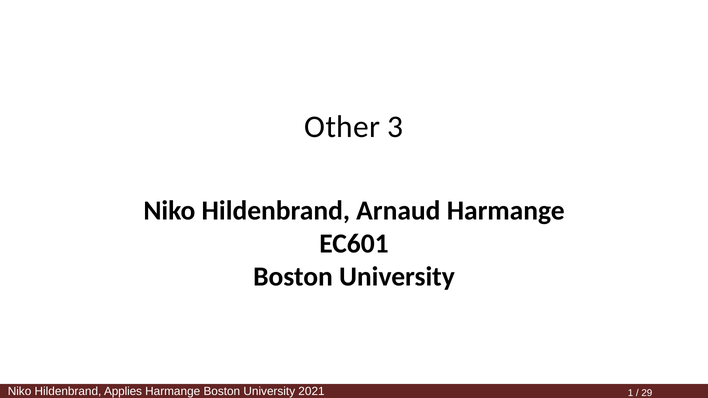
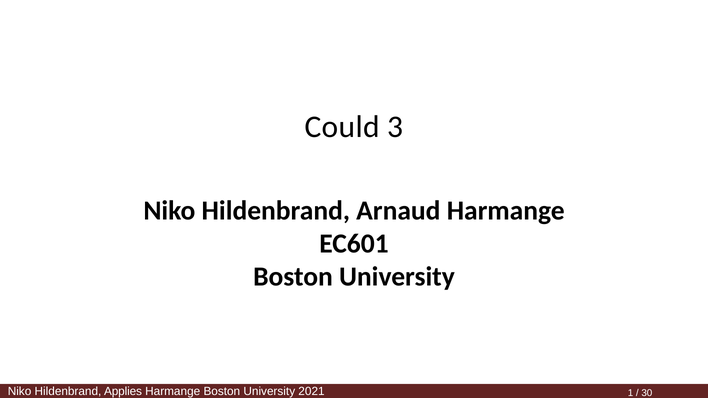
Other: Other -> Could
29: 29 -> 30
